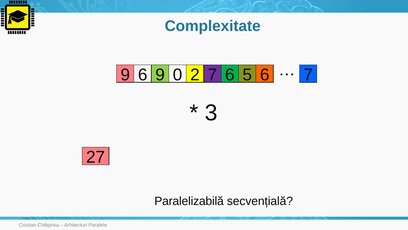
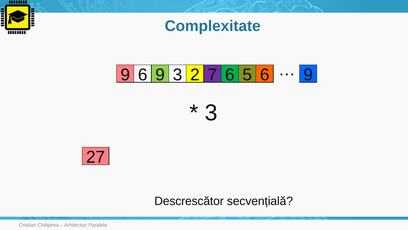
9 0: 0 -> 3
5 6 7: 7 -> 9
Paralelizabilă: Paralelizabilă -> Descrescător
